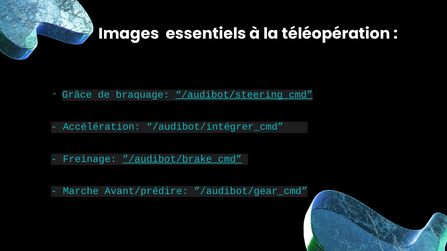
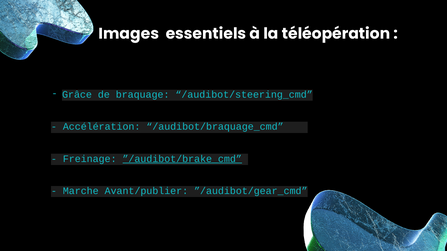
/audibot/steering_cmd underline: present -> none
/audibot/intégrer_cmd: /audibot/intégrer_cmd -> /audibot/braquage_cmd
Avant/prédire: Avant/prédire -> Avant/publier
